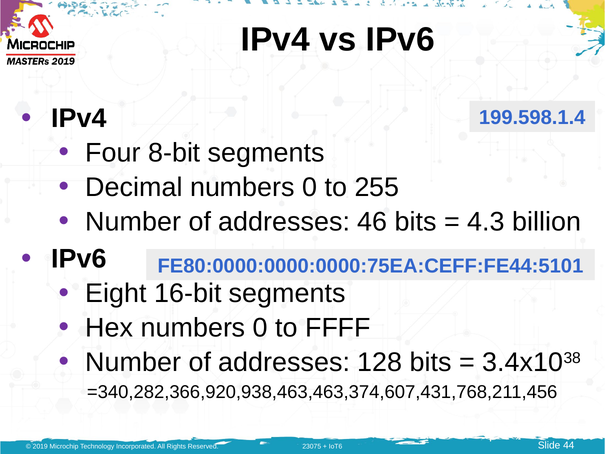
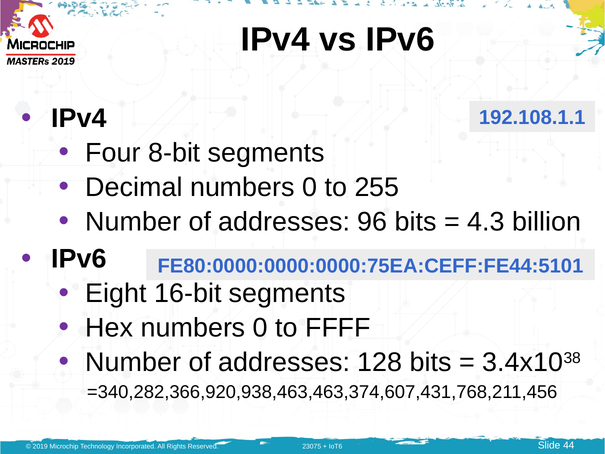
199.598.1.4: 199.598.1.4 -> 192.108.1.1
46: 46 -> 96
